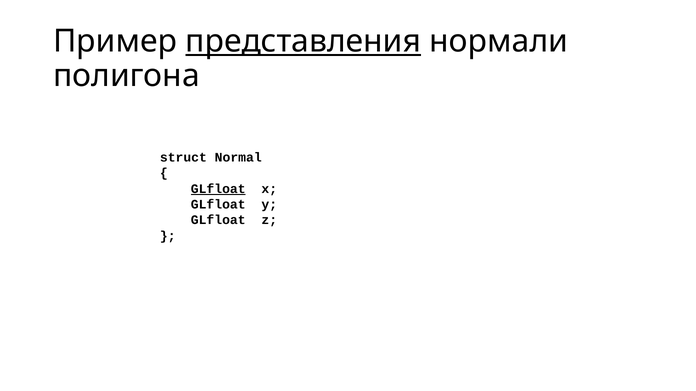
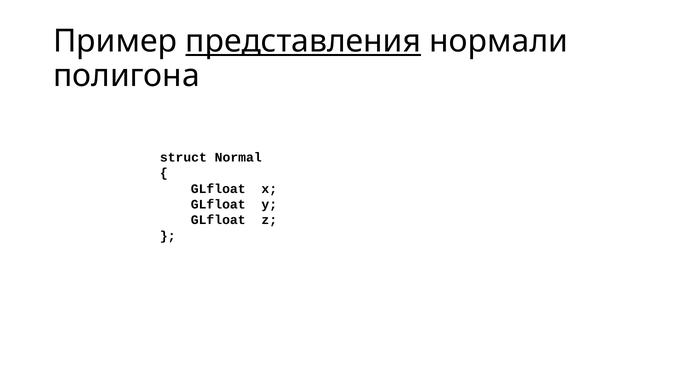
GLfloat at (218, 189) underline: present -> none
